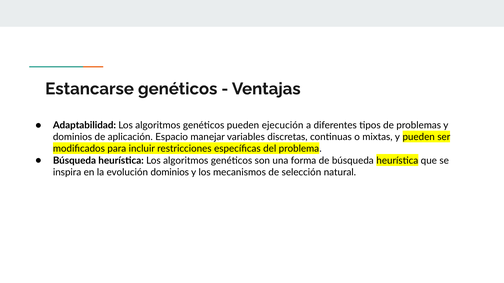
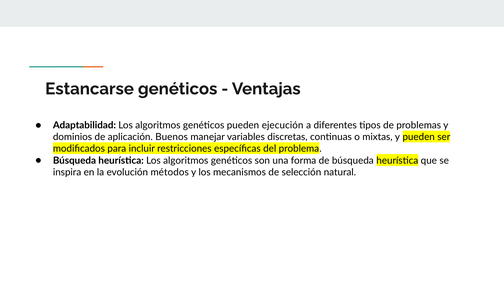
Espacio: Espacio -> Buenos
evolución dominios: dominios -> métodos
